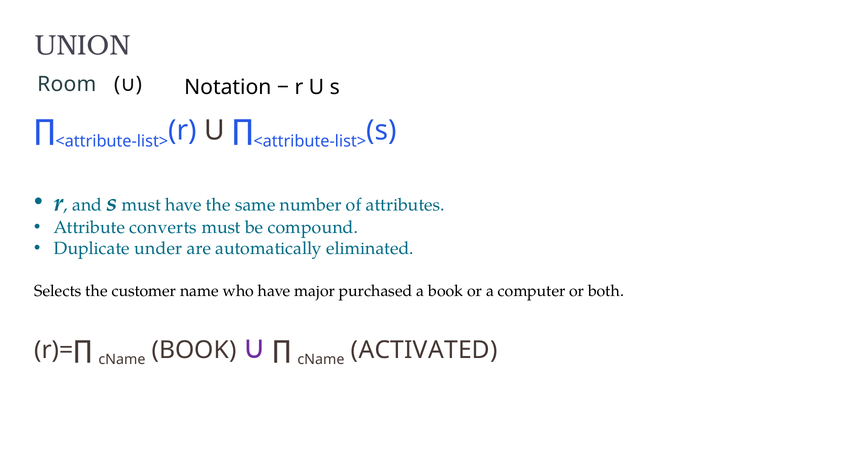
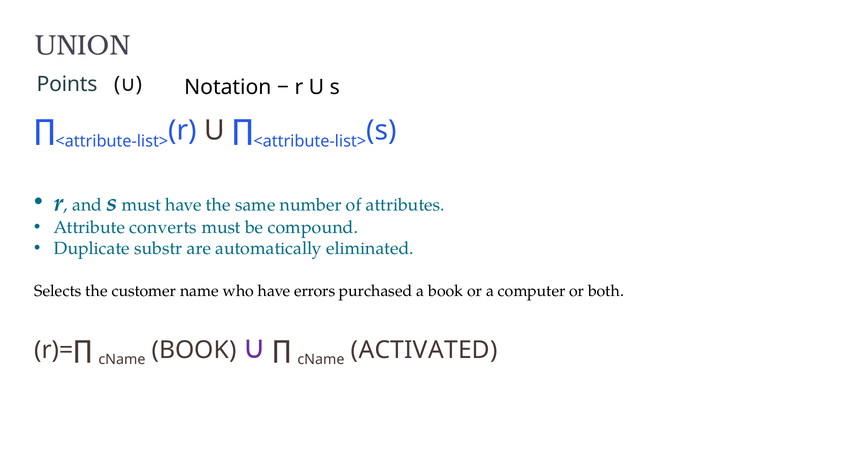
Room: Room -> Points
under: under -> substr
major: major -> errors
